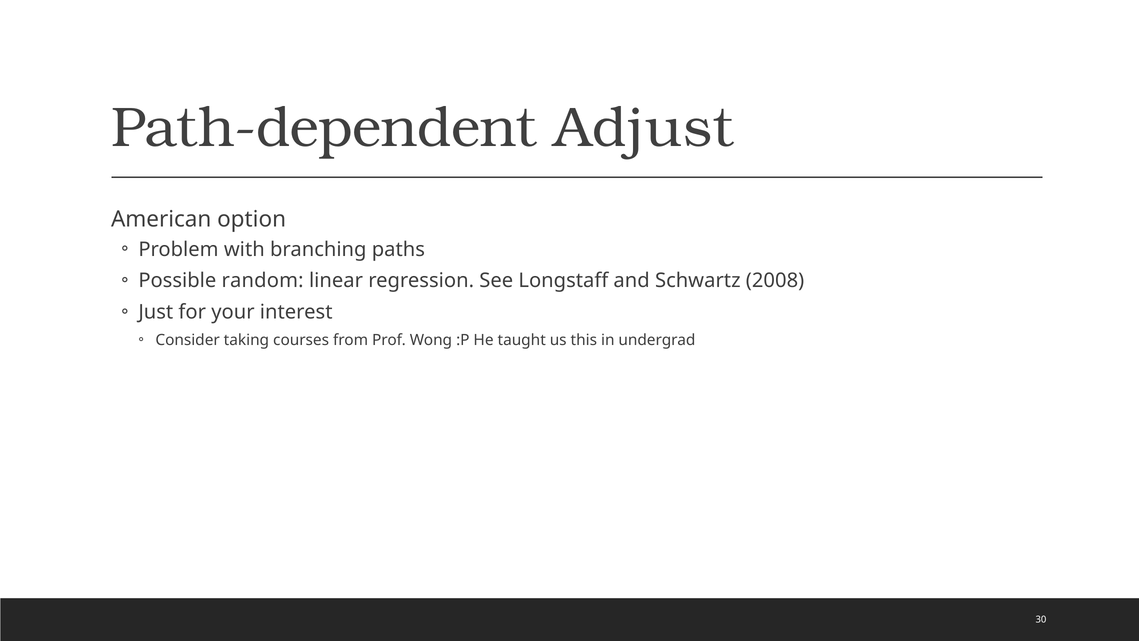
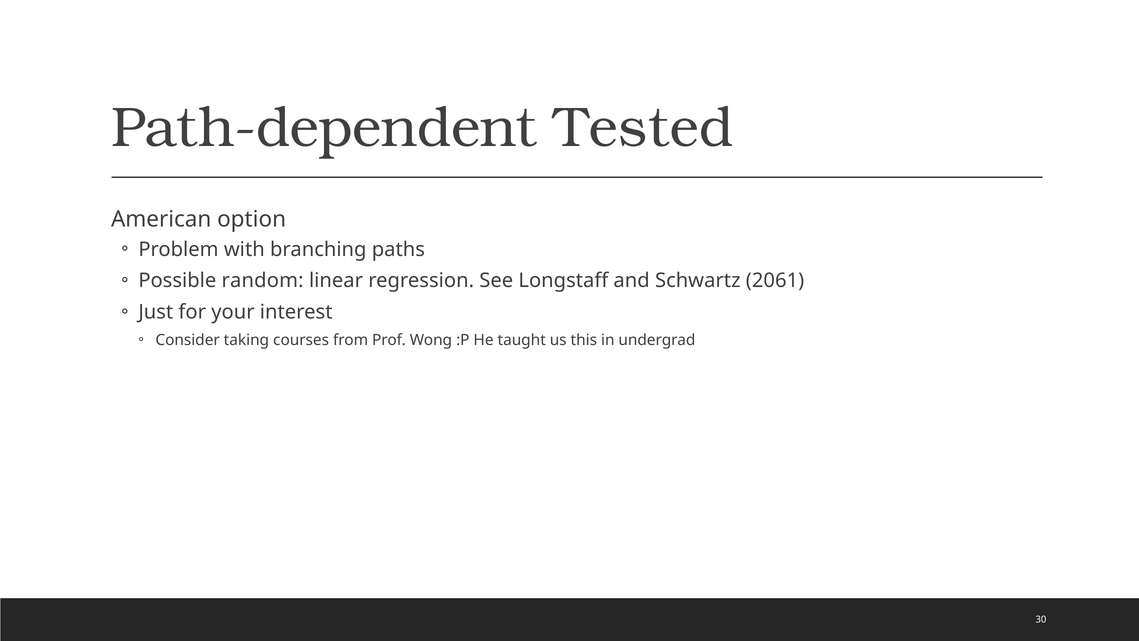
Adjust: Adjust -> Tested
2008: 2008 -> 2061
